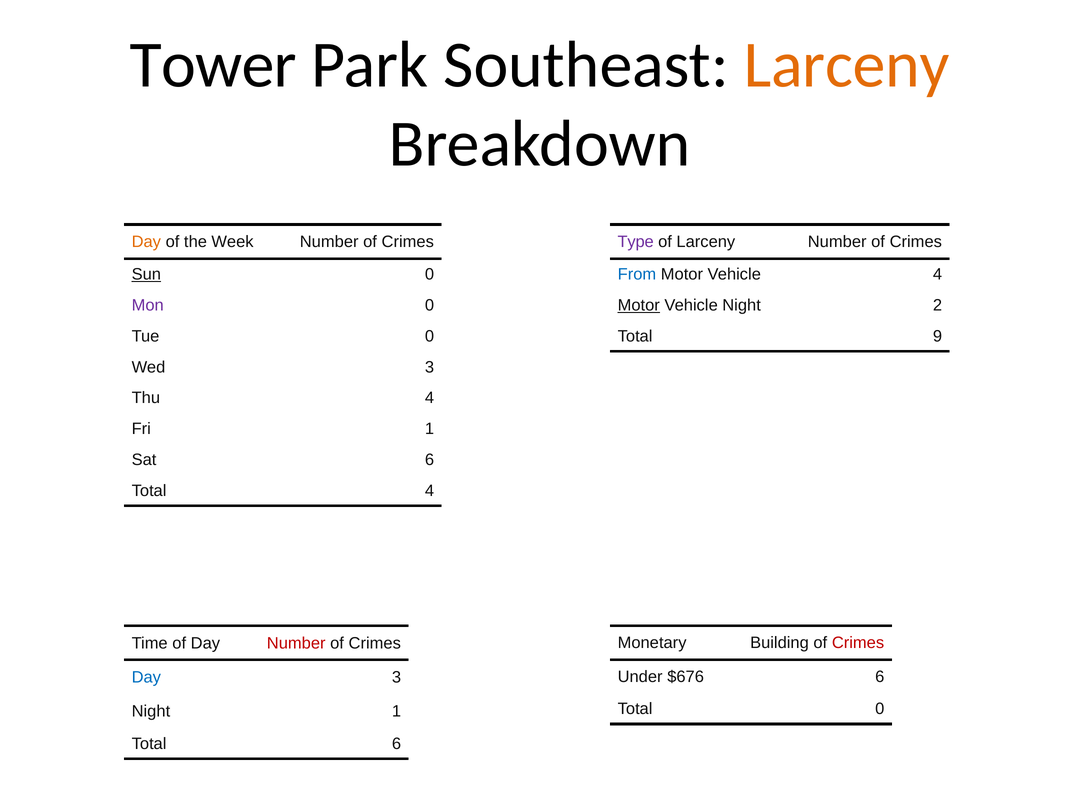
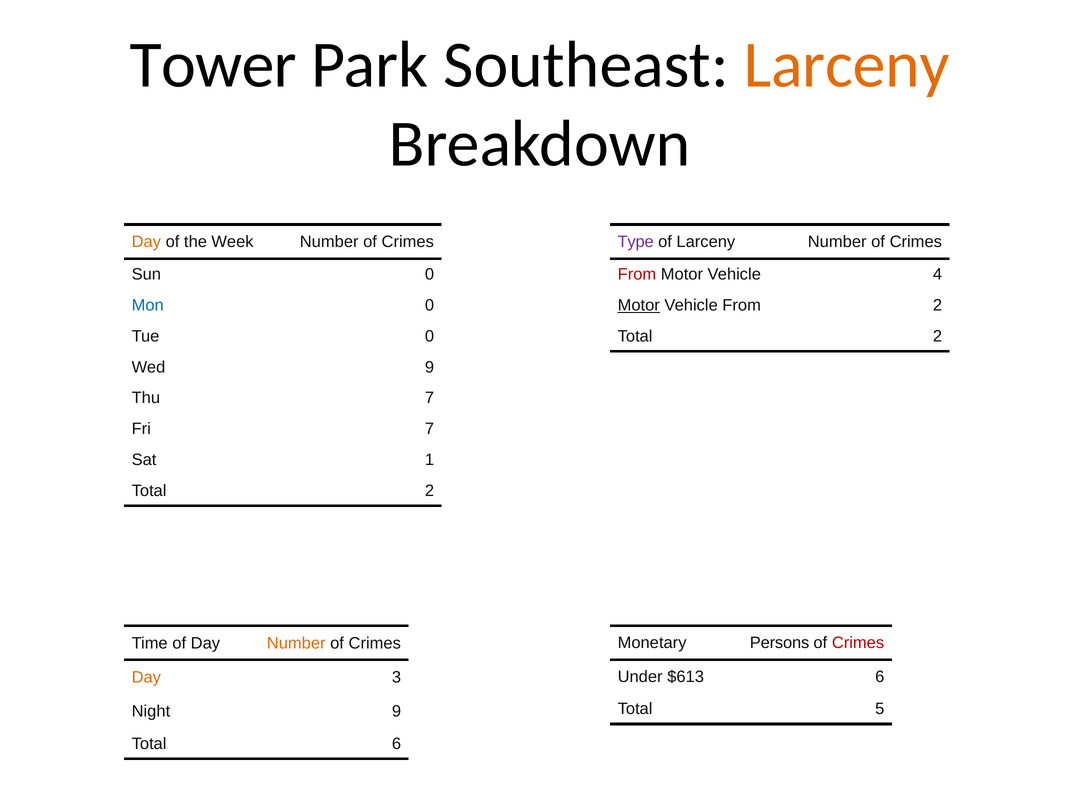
From at (637, 274) colour: blue -> red
Sun underline: present -> none
Vehicle Night: Night -> From
Mon colour: purple -> blue
9 at (938, 336): 9 -> 2
Wed 3: 3 -> 9
Thu 4: 4 -> 7
Fri 1: 1 -> 7
Sat 6: 6 -> 1
4 at (430, 491): 4 -> 2
Building: Building -> Persons
Number at (296, 643) colour: red -> orange
$676: $676 -> $613
Day at (146, 677) colour: blue -> orange
Total 0: 0 -> 5
Night 1: 1 -> 9
